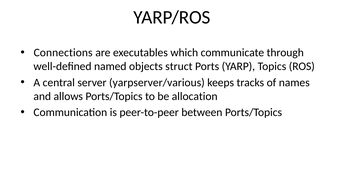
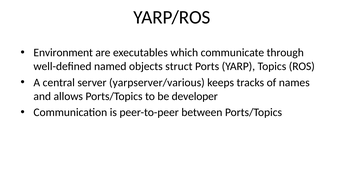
Connections: Connections -> Environment
allocation: allocation -> developer
